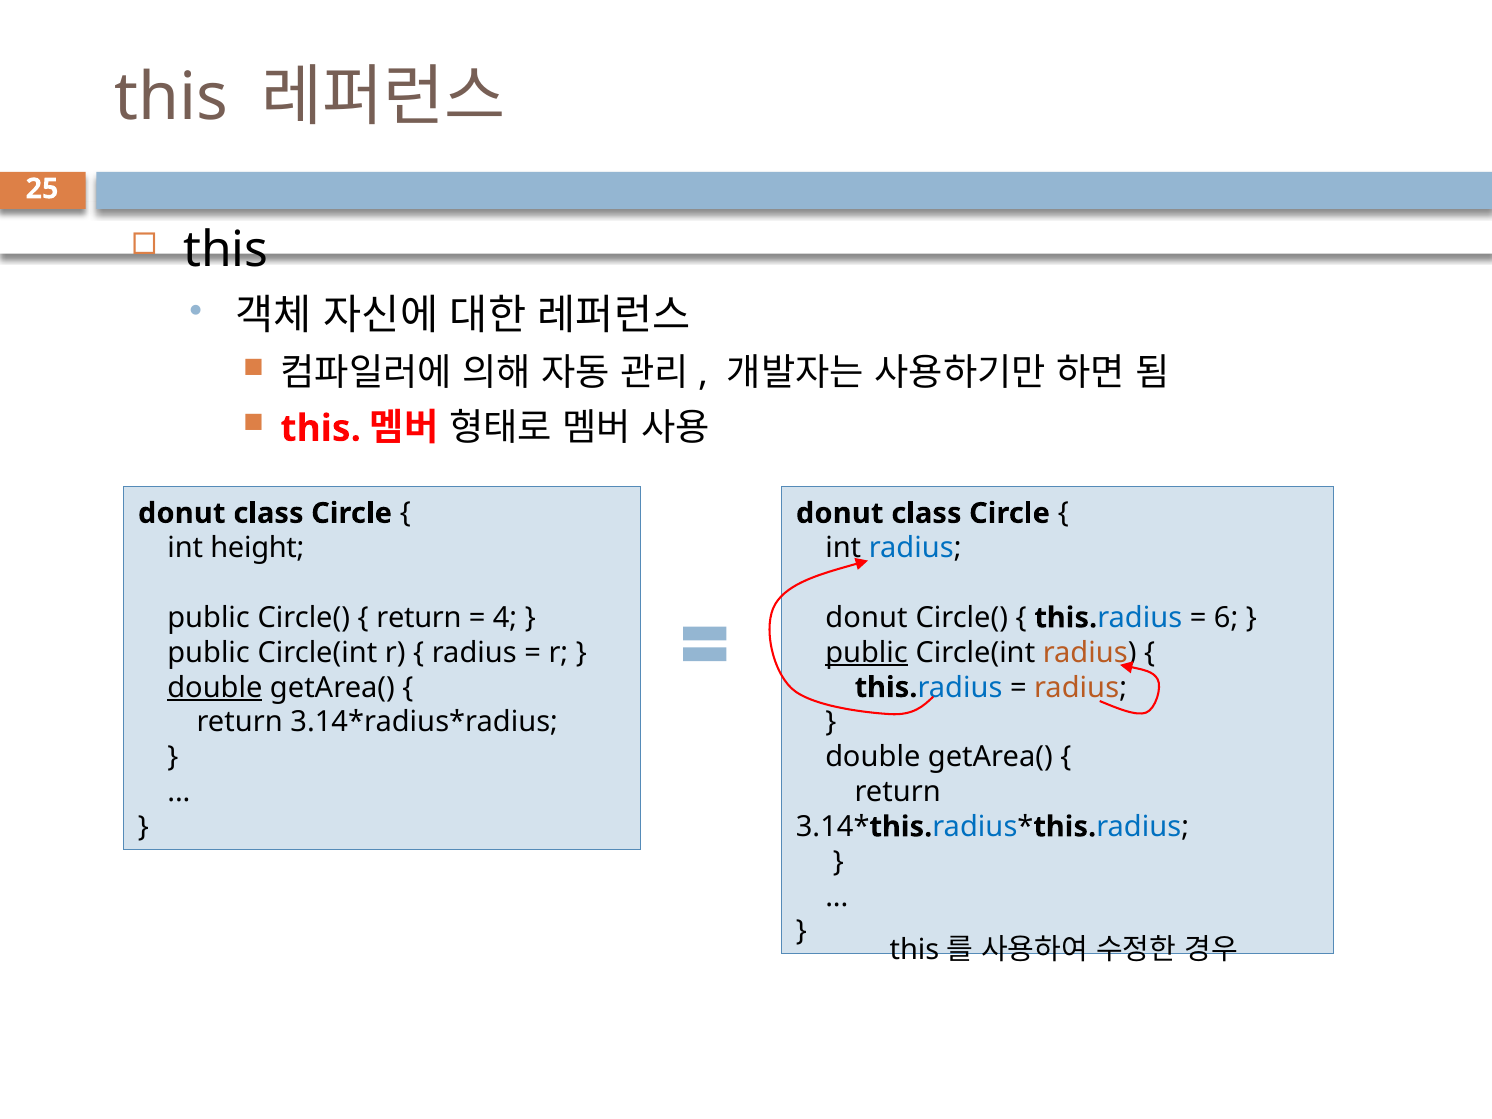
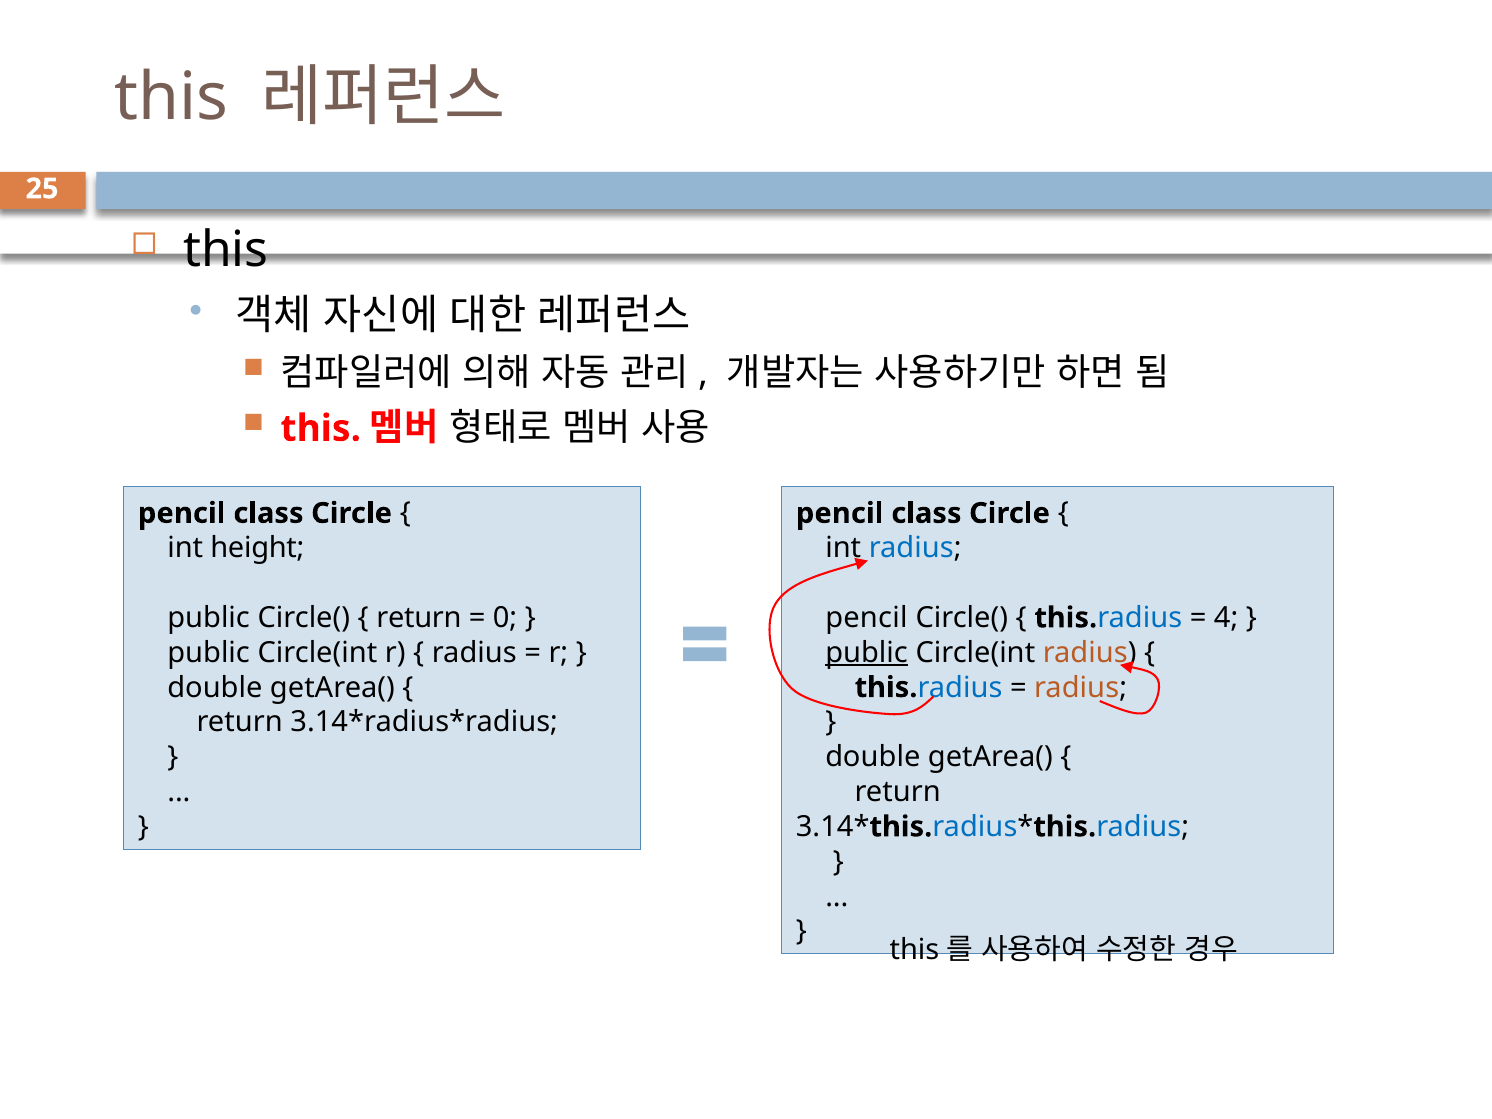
donut at (182, 513): donut -> pencil
donut at (840, 513): donut -> pencil
4: 4 -> 0
donut at (866, 618): donut -> pencil
6: 6 -> 4
double at (215, 687) underline: present -> none
